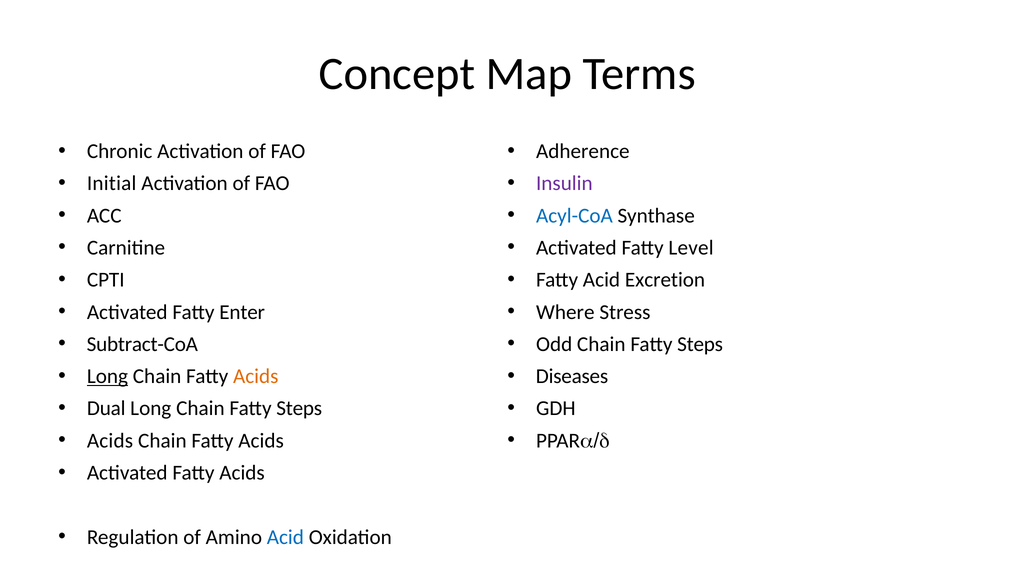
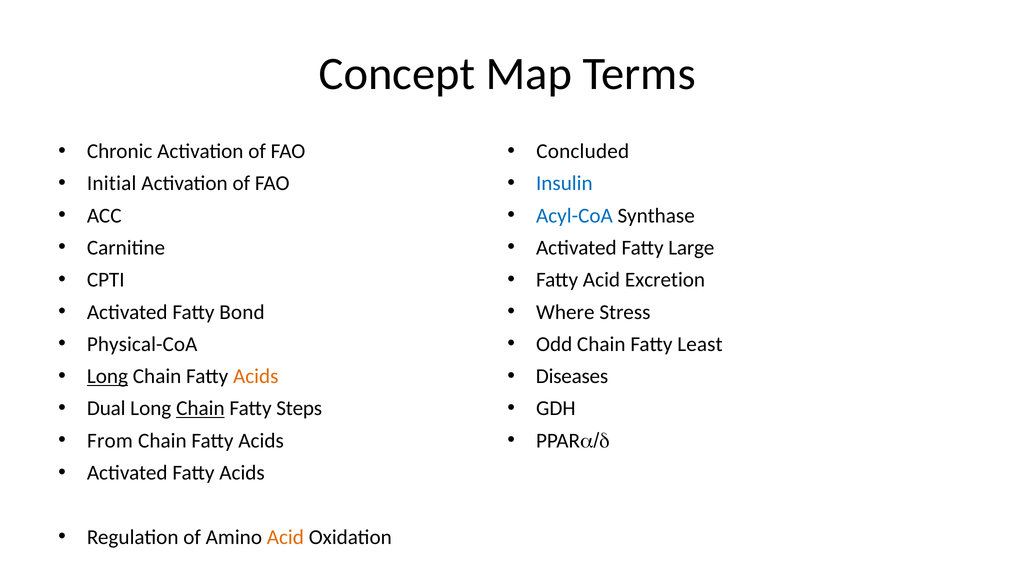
Adherence: Adherence -> Concluded
Insulin colour: purple -> blue
Level: Level -> Large
Enter: Enter -> Bond
Subtract-CoA: Subtract-CoA -> Physical-CoA
Odd Chain Fatty Steps: Steps -> Least
Chain at (200, 408) underline: none -> present
Acids at (110, 441): Acids -> From
Acid at (285, 537) colour: blue -> orange
